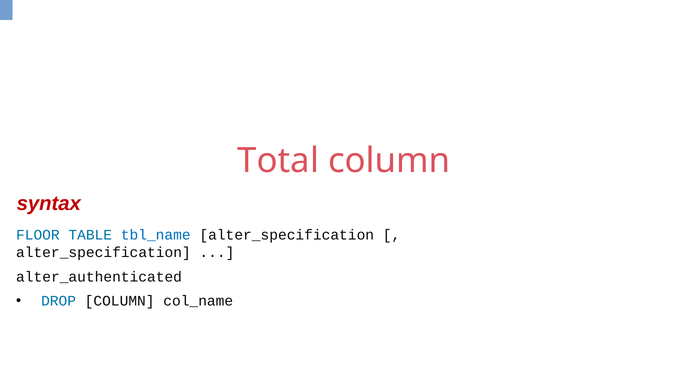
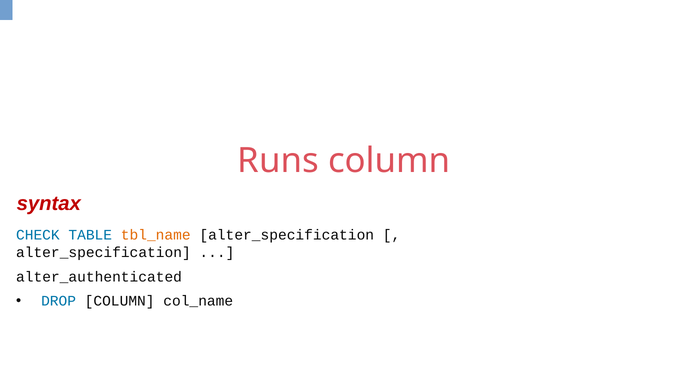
Total: Total -> Runs
FLOOR: FLOOR -> CHECK
tbl_name colour: blue -> orange
